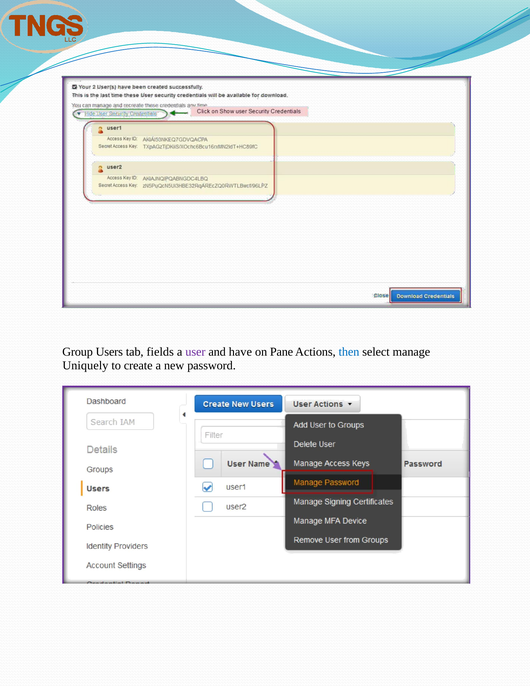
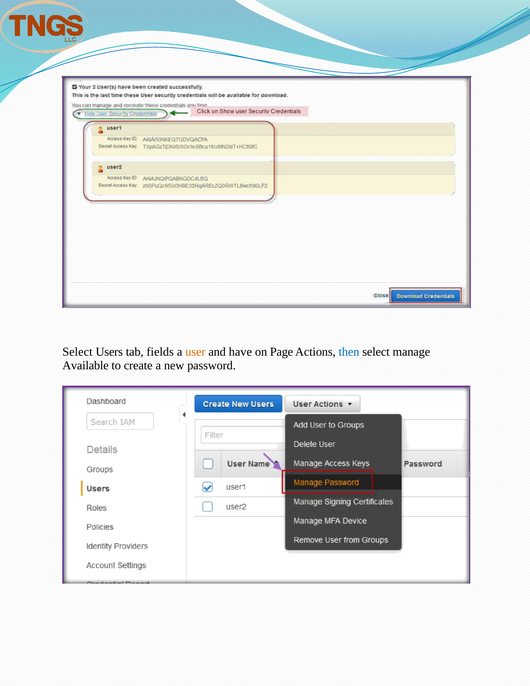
Group at (78, 352): Group -> Select
user colour: purple -> orange
Pane: Pane -> Page
Uniquely: Uniquely -> Available
